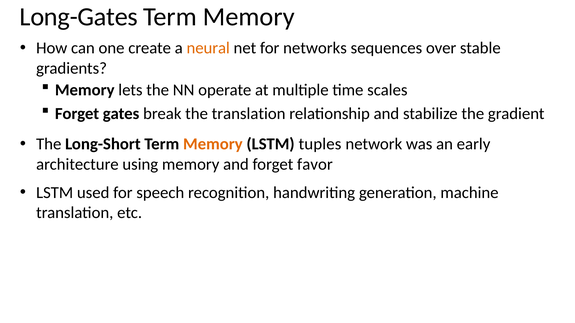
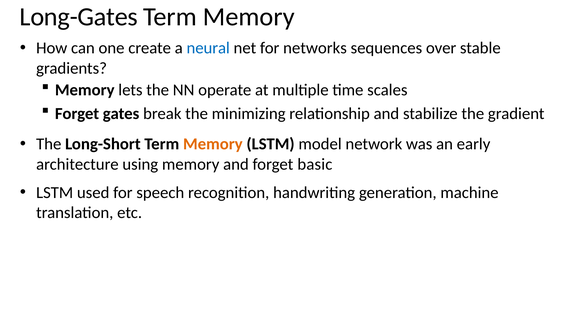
neural colour: orange -> blue
the translation: translation -> minimizing
tuples: tuples -> model
favor: favor -> basic
